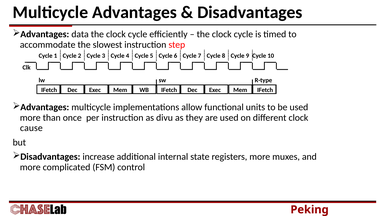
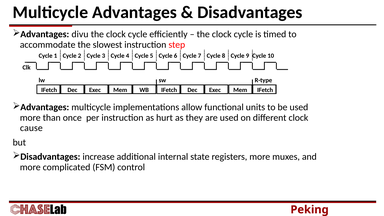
data: data -> divu
divu: divu -> hurt
